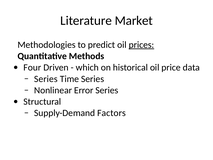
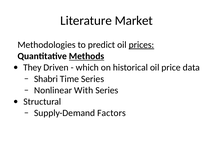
Methods underline: none -> present
Four: Four -> They
Series at (46, 79): Series -> Shabri
Error: Error -> With
